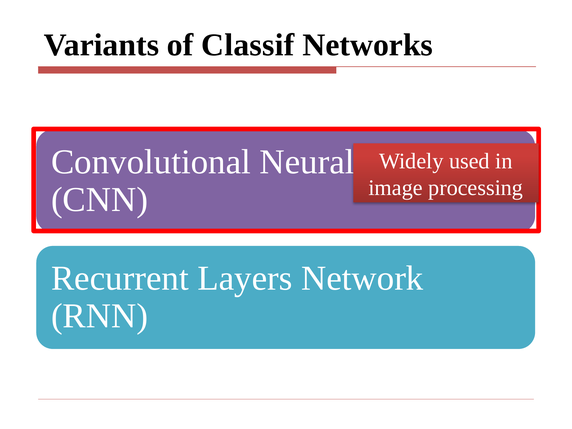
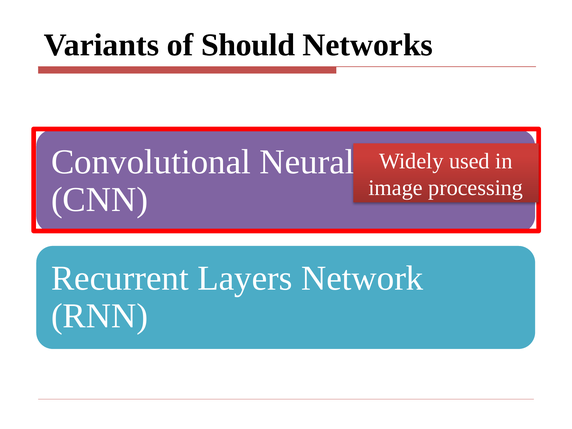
Classif: Classif -> Should
